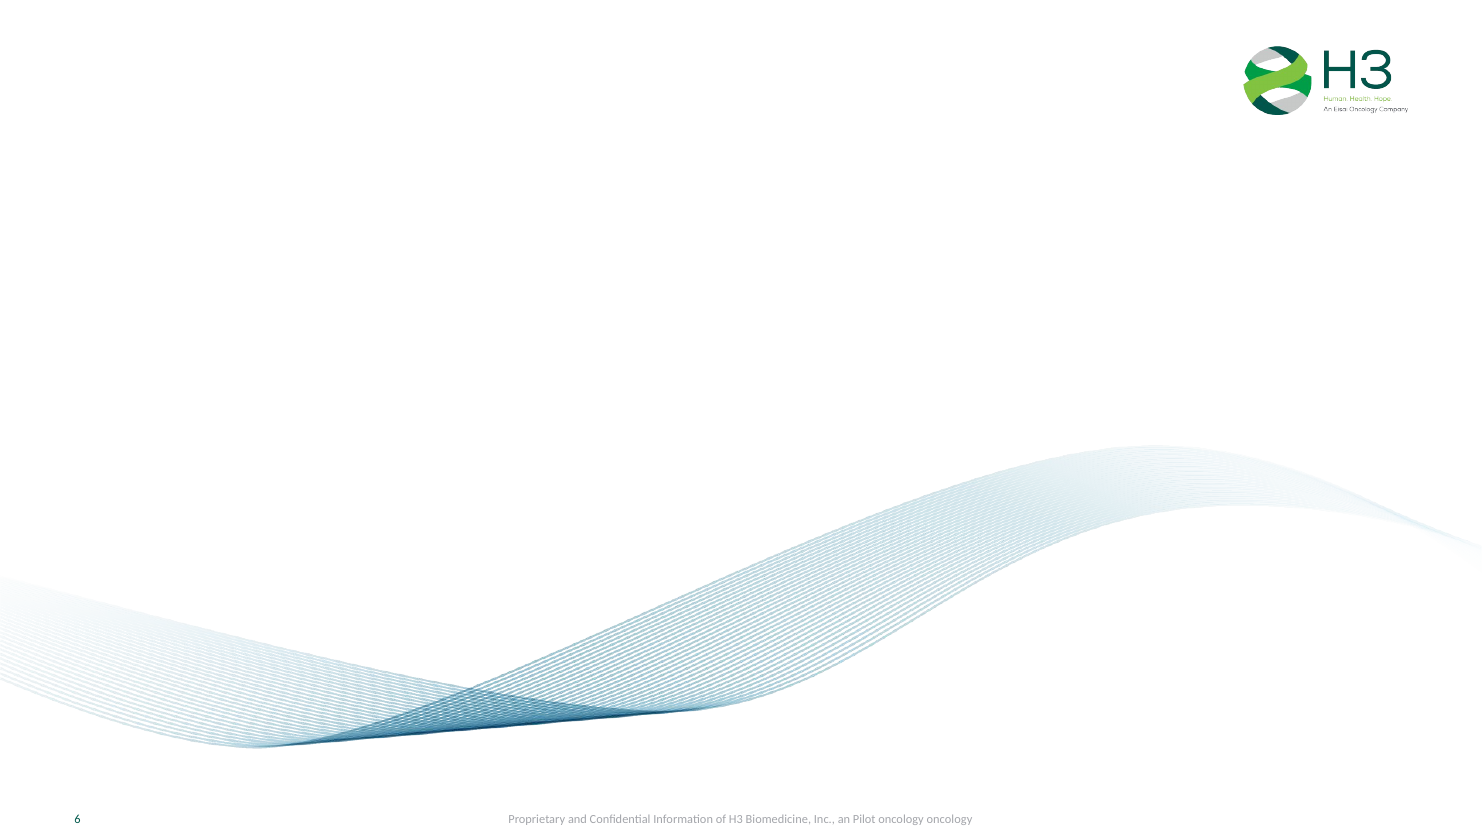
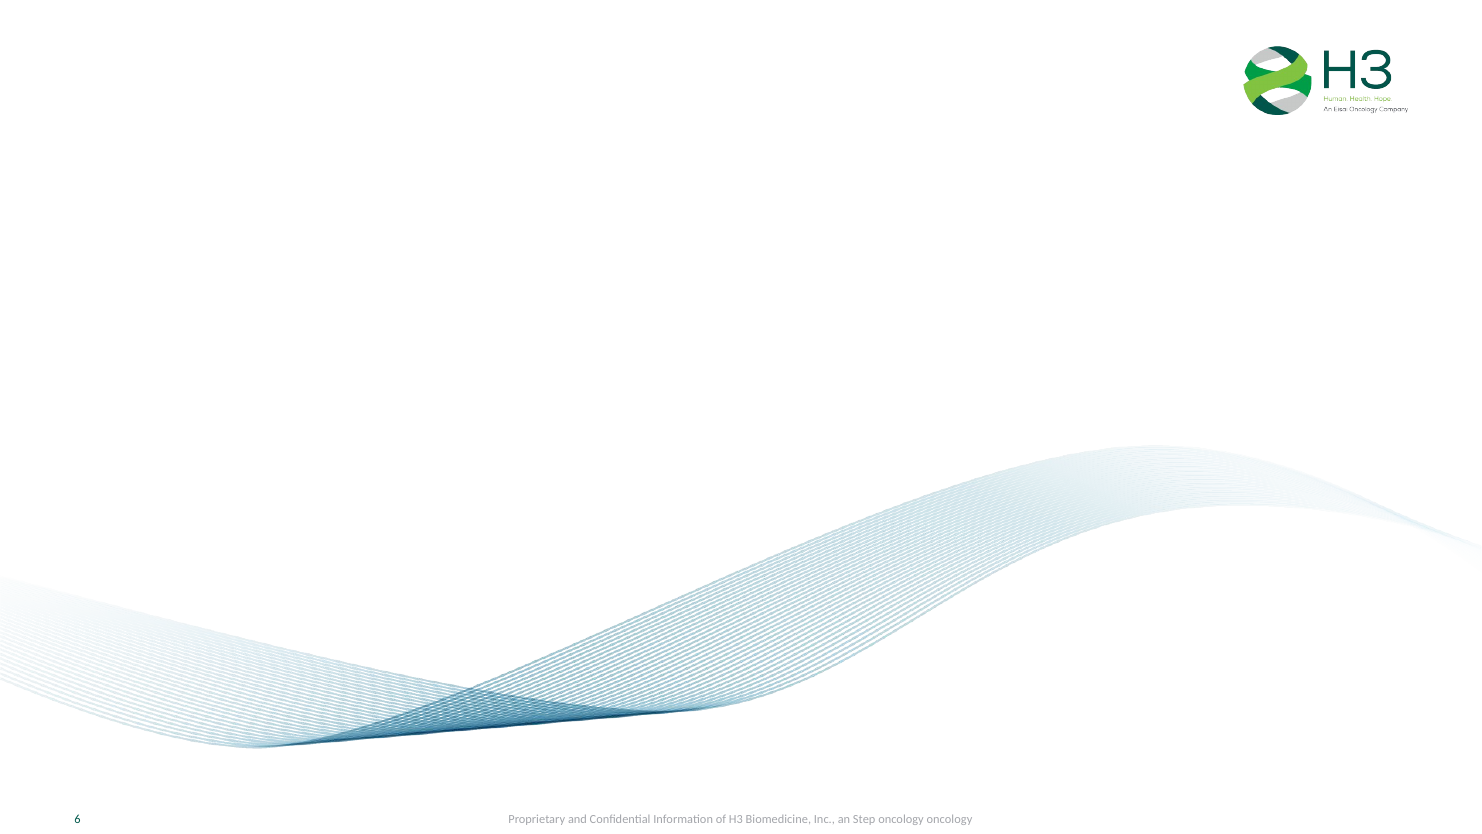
Pilot: Pilot -> Step
